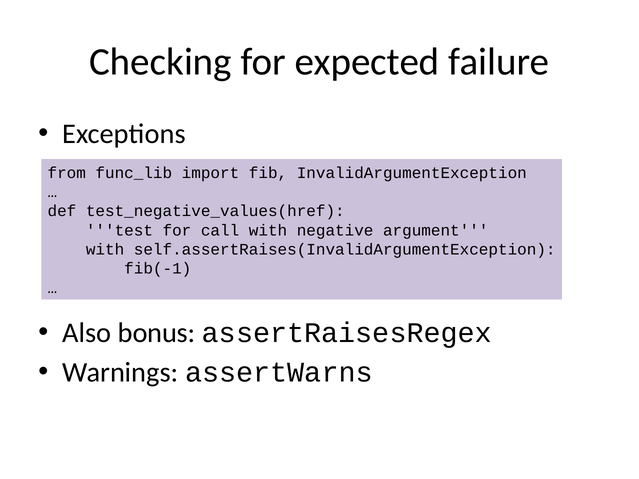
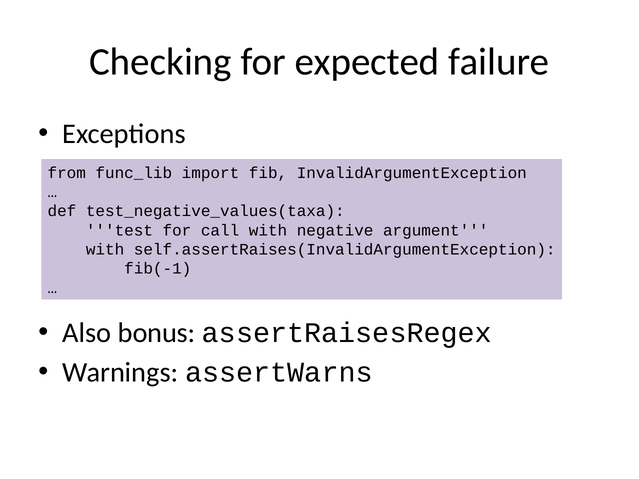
test_negative_values(href: test_negative_values(href -> test_negative_values(taxa
